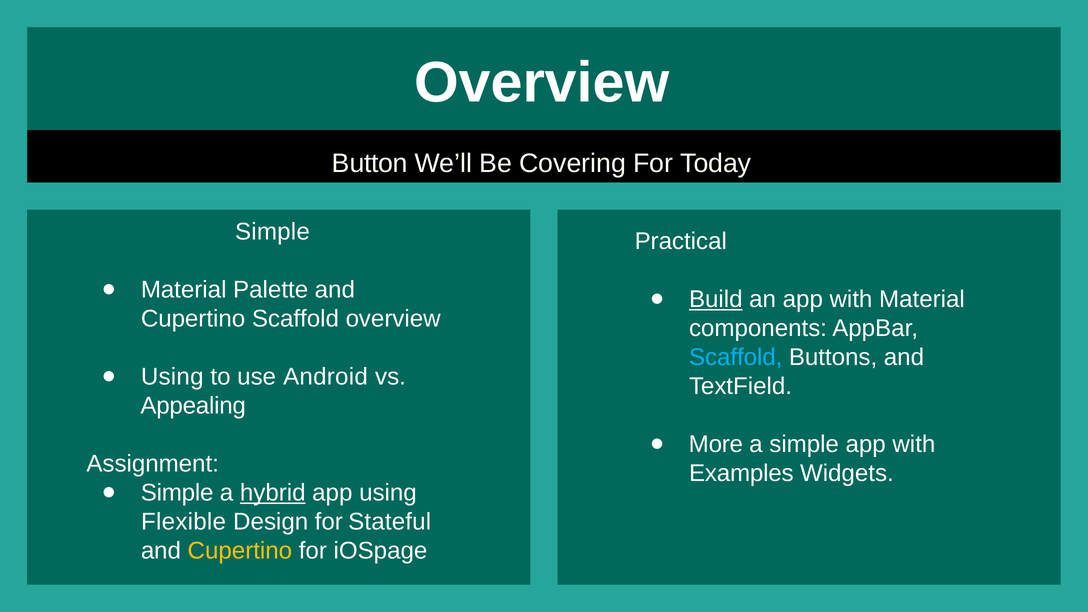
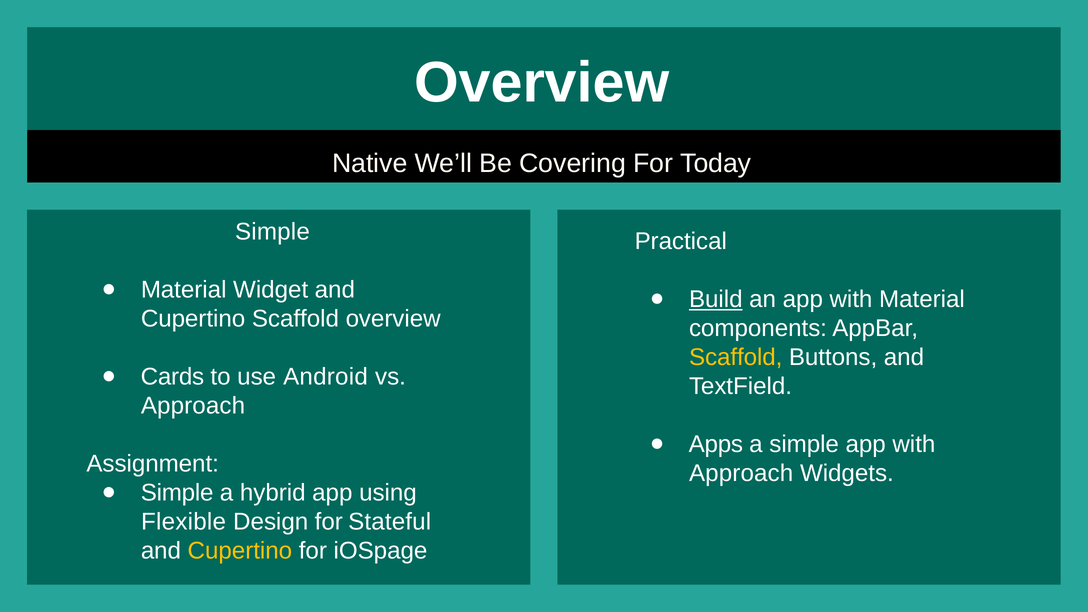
Button: Button -> Native
Palette: Palette -> Widget
Scaffold at (736, 357) colour: light blue -> yellow
Using at (172, 377): Using -> Cards
Appealing at (193, 406): Appealing -> Approach
More: More -> Apps
Examples at (741, 473): Examples -> Approach
hybrid underline: present -> none
